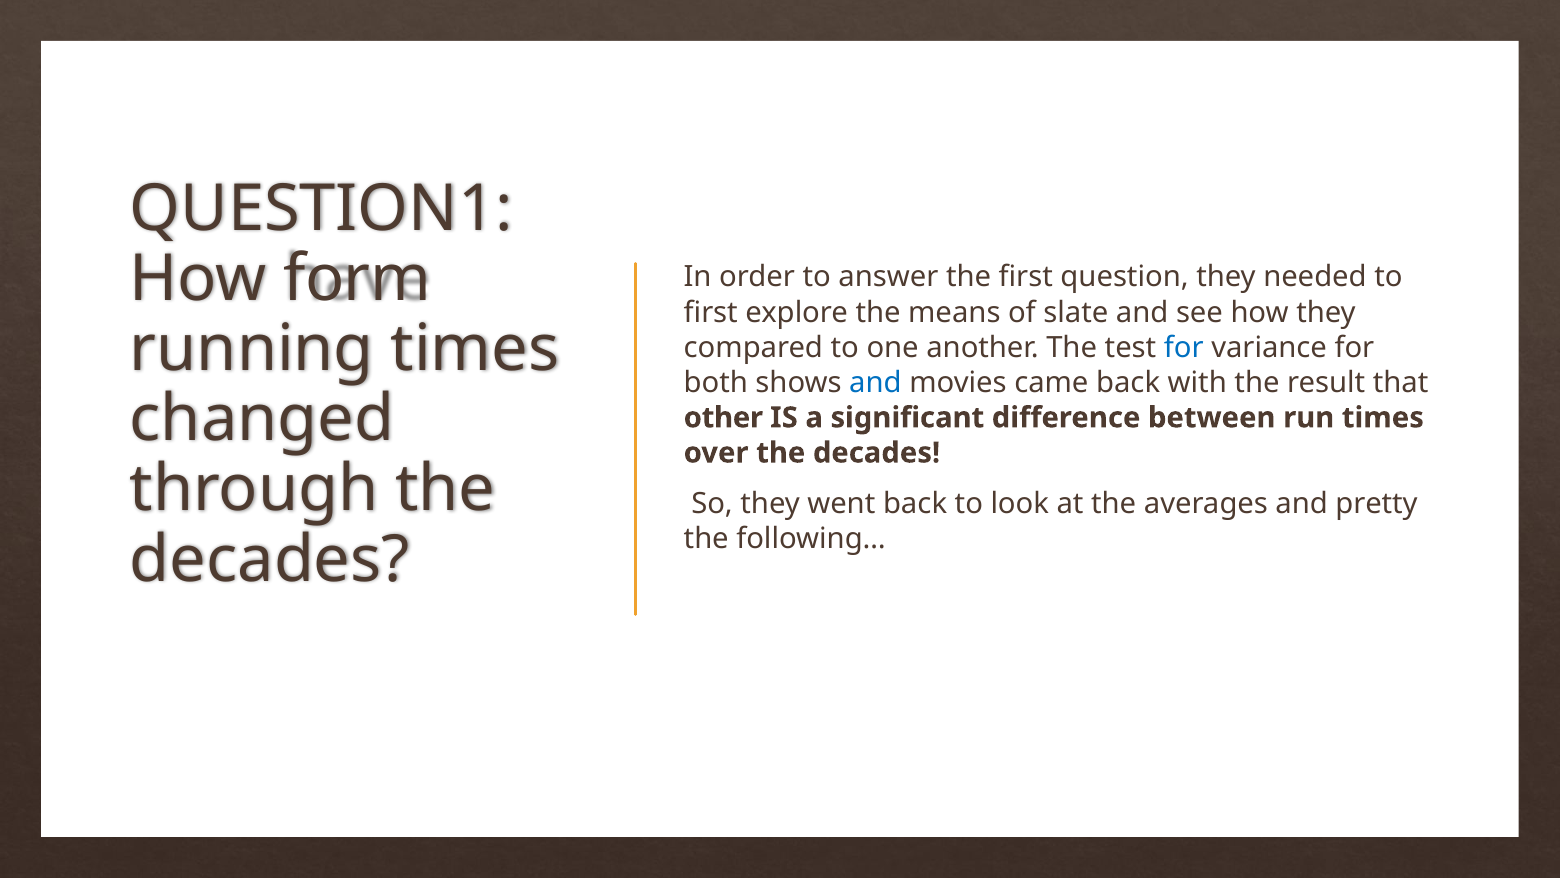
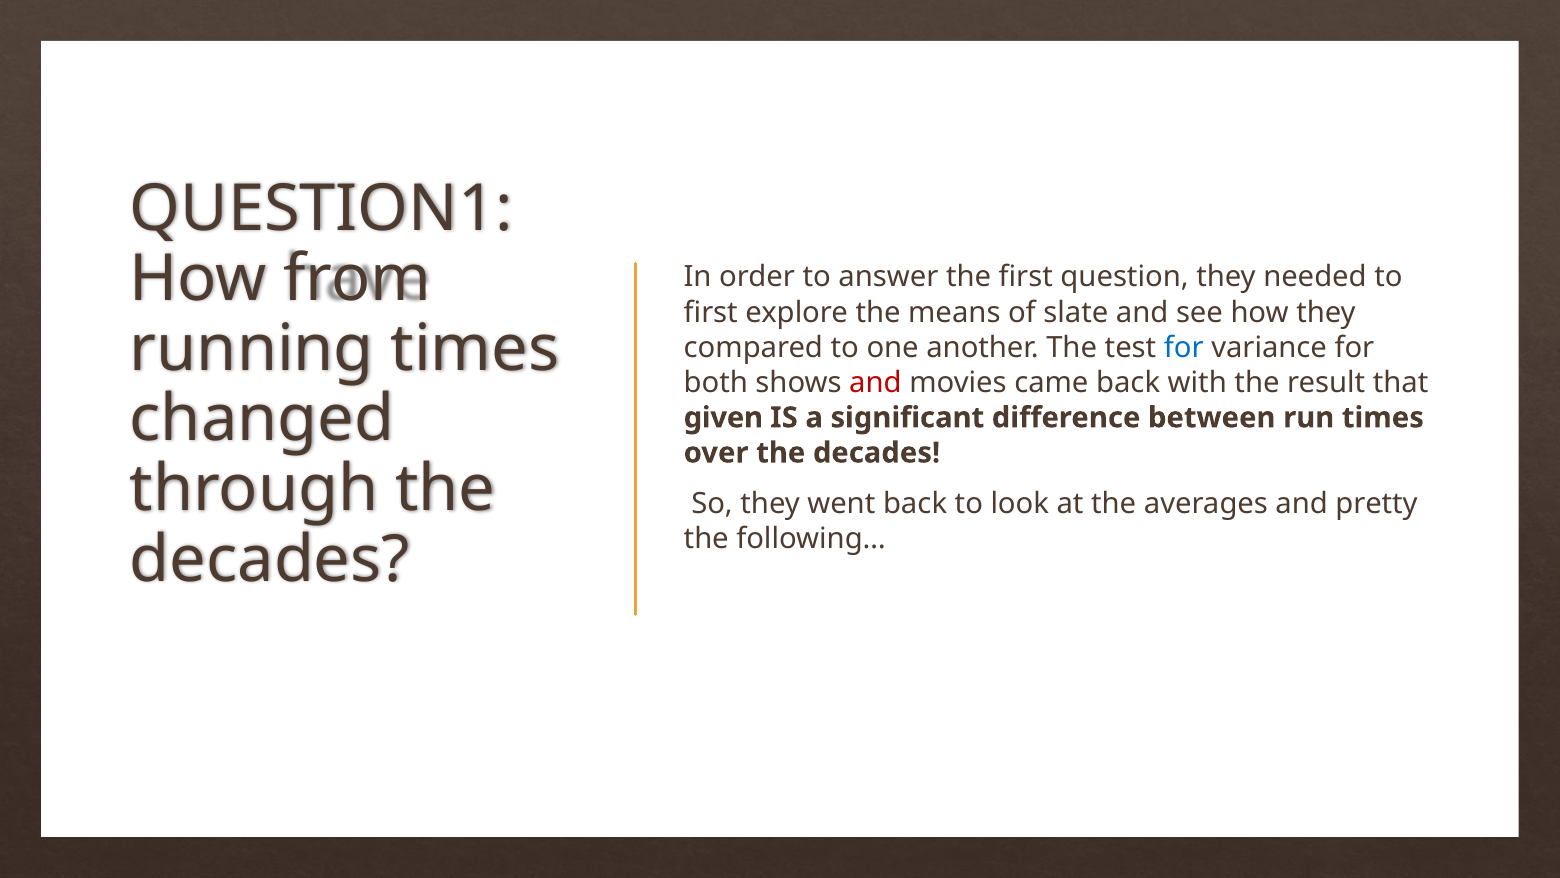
form: form -> from
and at (875, 382) colour: blue -> red
other: other -> given
